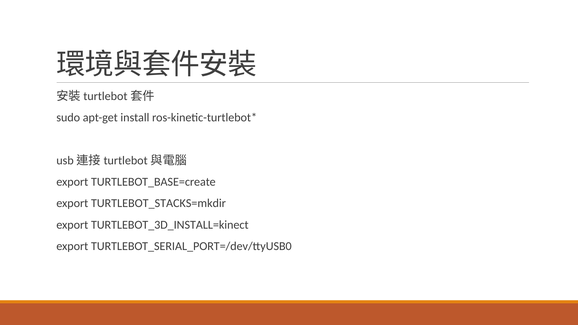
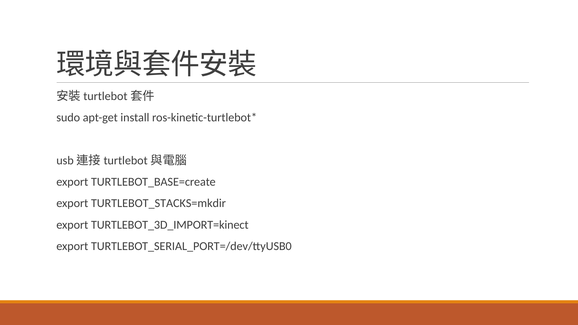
TURTLEBOT_3D_INSTALL=kinect: TURTLEBOT_3D_INSTALL=kinect -> TURTLEBOT_3D_IMPORT=kinect
